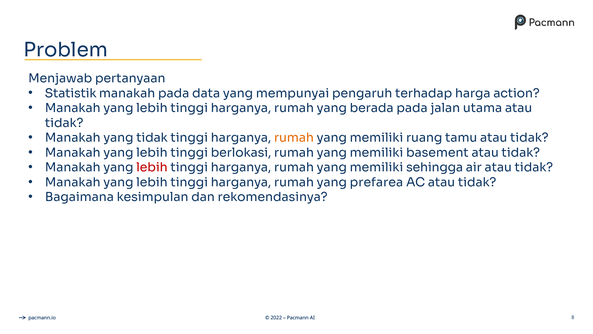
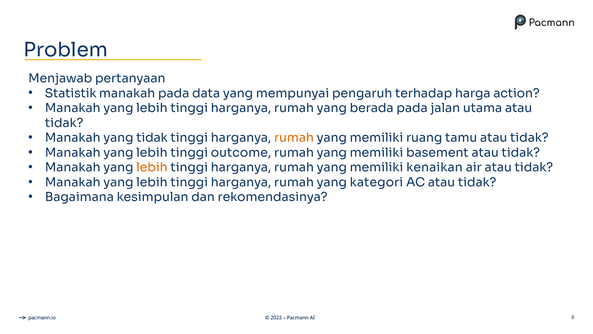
berlokasi: berlokasi -> outcome
lebih at (152, 167) colour: red -> orange
sehingga: sehingga -> kenaikan
prefarea: prefarea -> kategori
